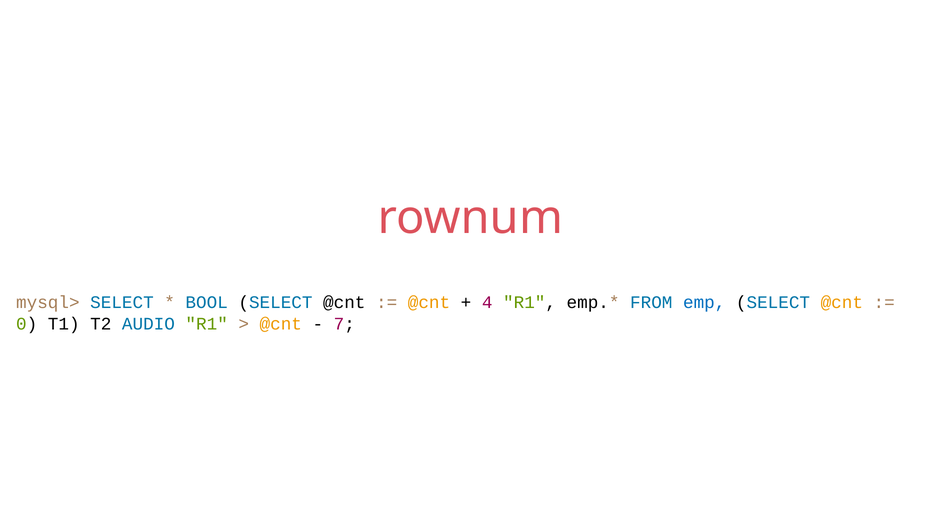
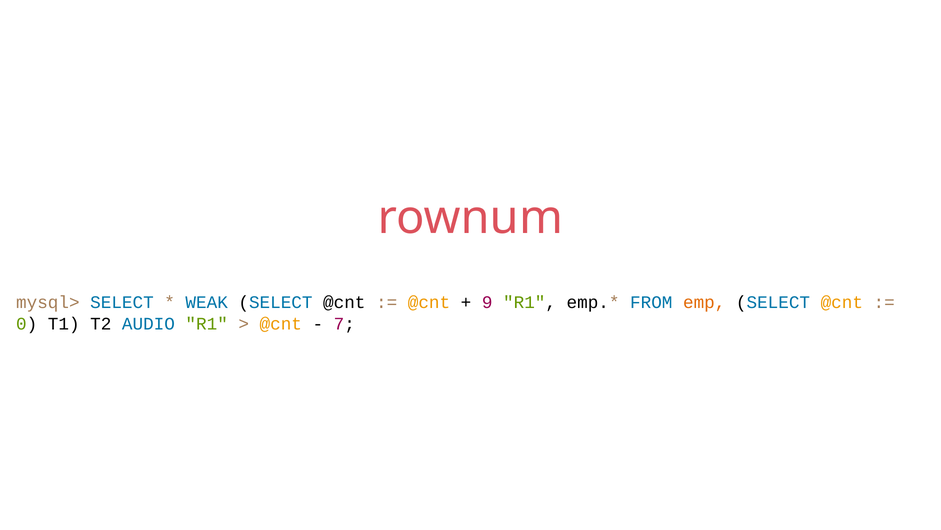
BOOL: BOOL -> WEAK
4: 4 -> 9
emp colour: blue -> orange
